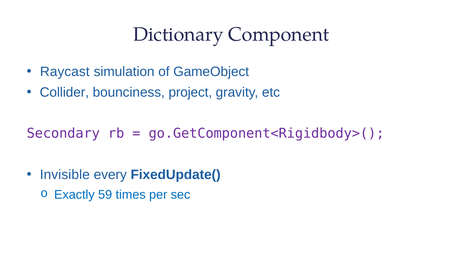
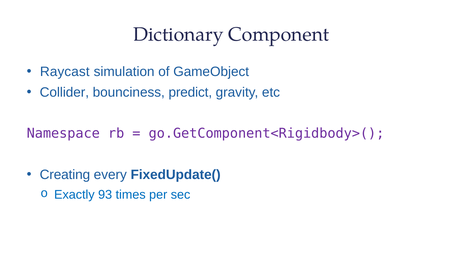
project: project -> predict
Secondary: Secondary -> Namespace
Invisible: Invisible -> Creating
59: 59 -> 93
